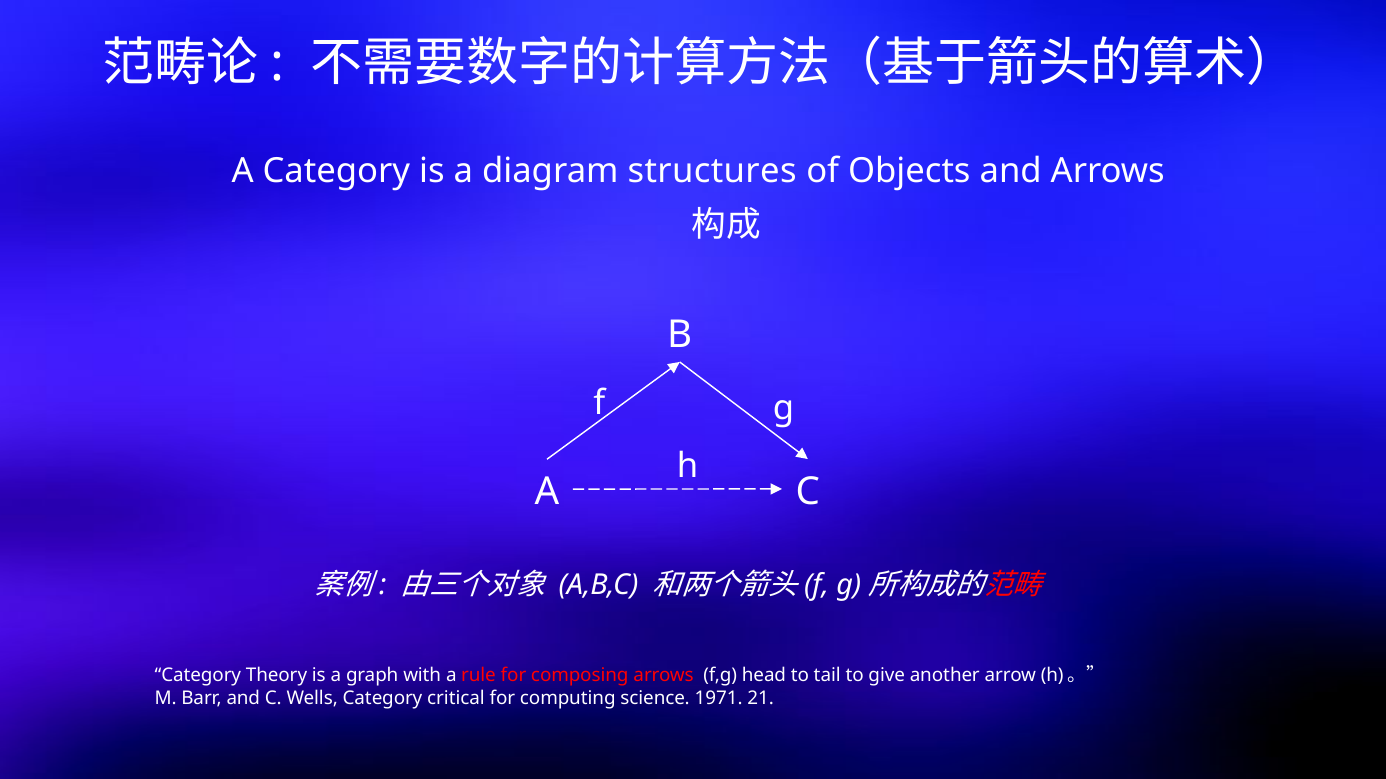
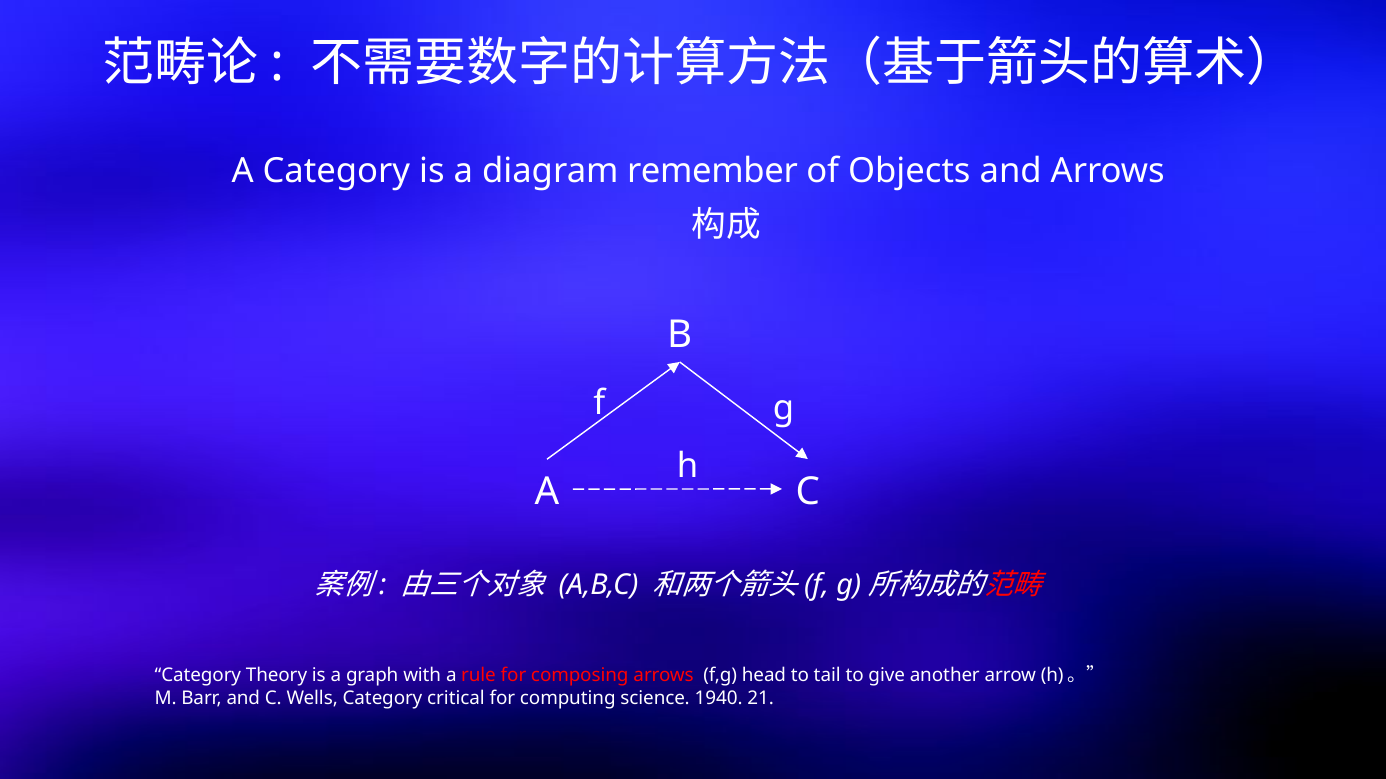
structures: structures -> remember
1971: 1971 -> 1940
